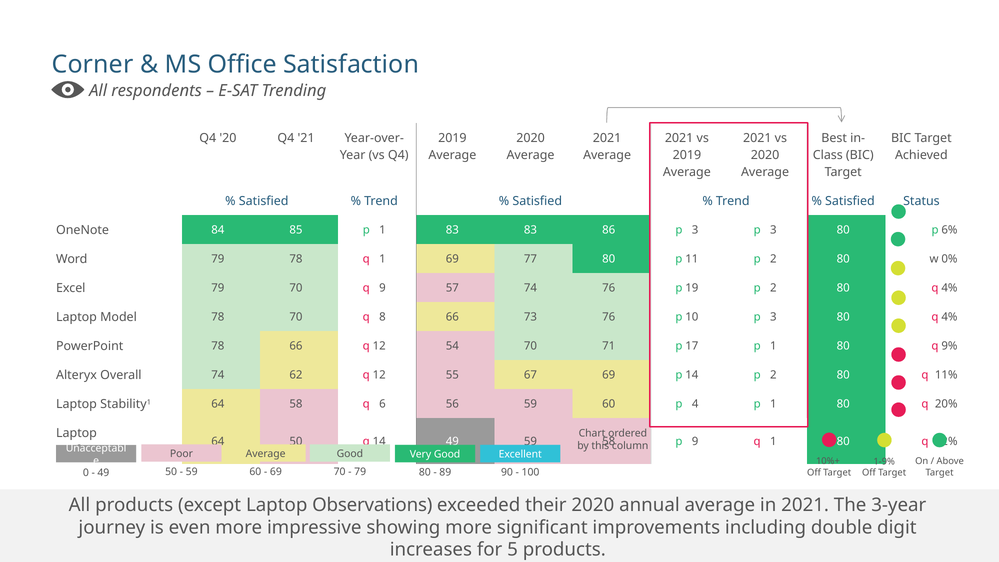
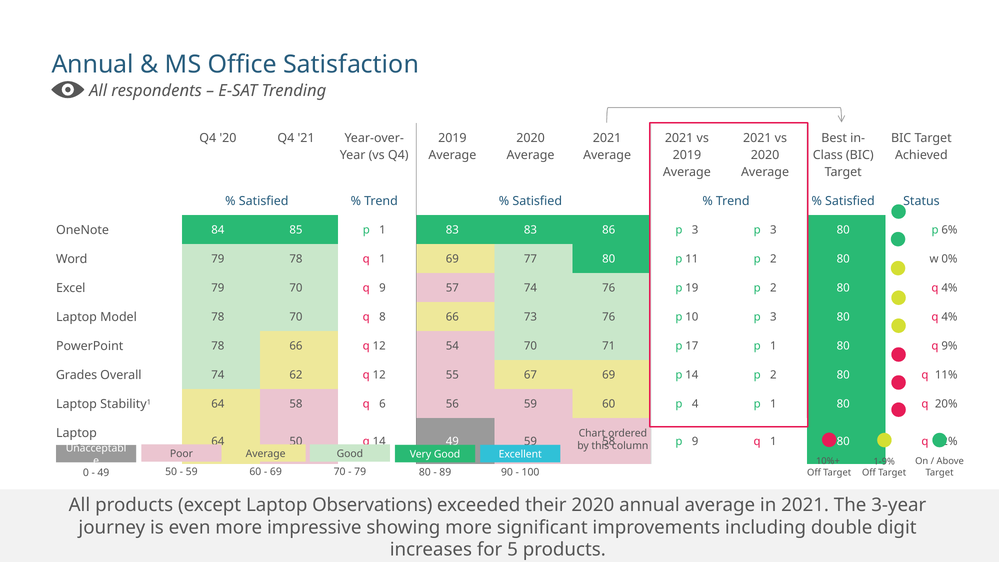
Corner at (93, 64): Corner -> Annual
Alteryx: Alteryx -> Grades
